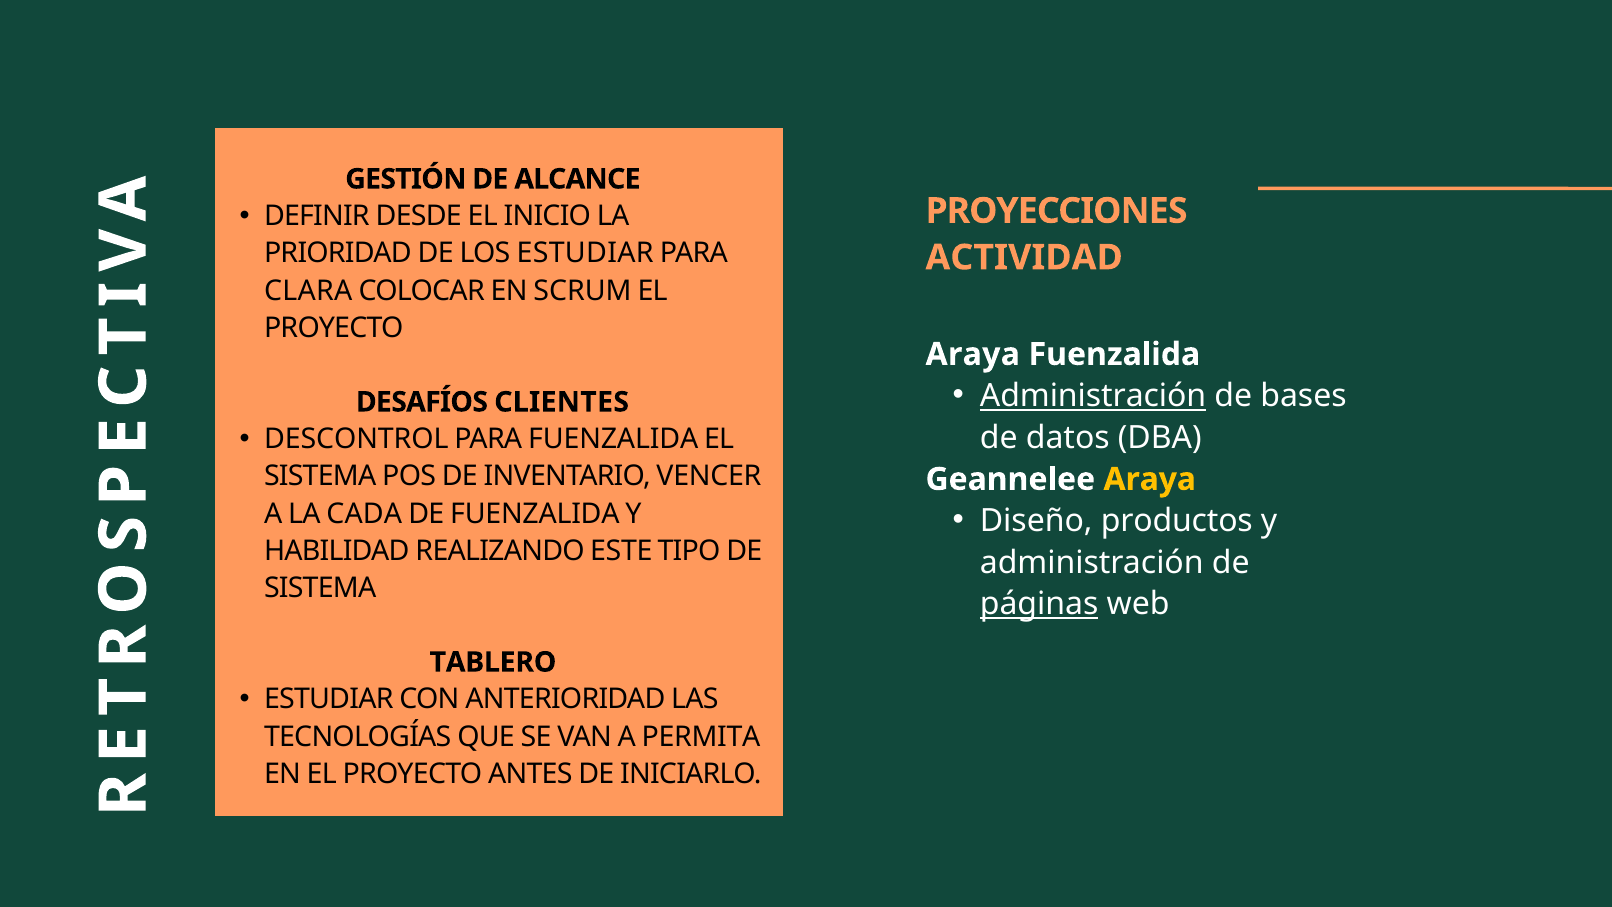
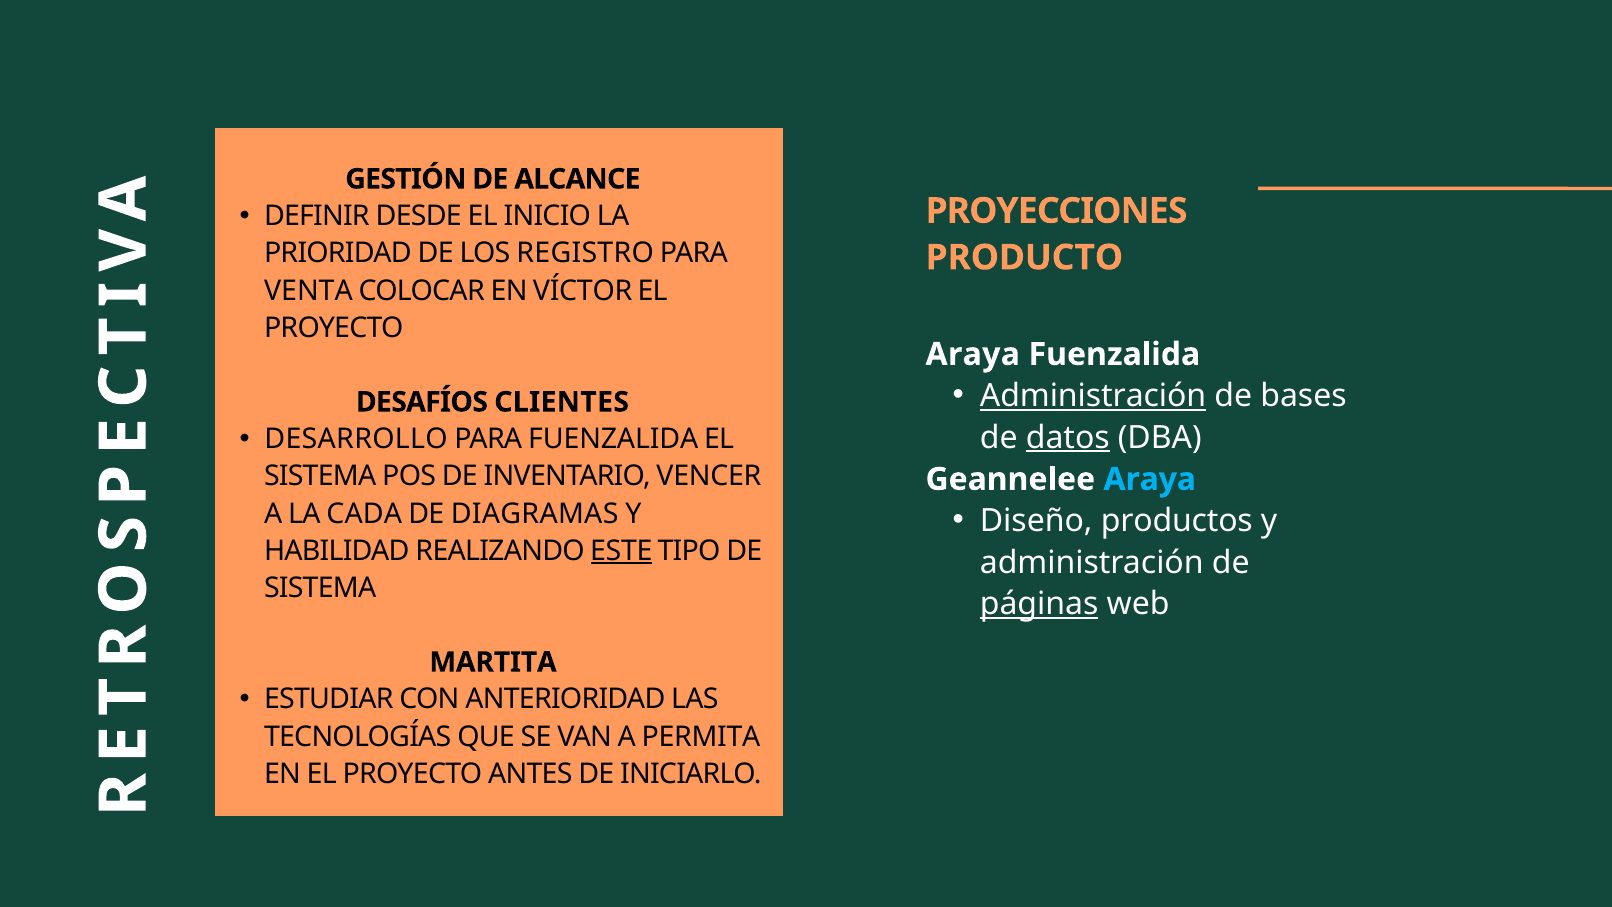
LOS ESTUDIAR: ESTUDIAR -> REGISTRO
ACTIVIDAD: ACTIVIDAD -> PRODUCTO
CLARA: CLARA -> VENTA
SCRUM: SCRUM -> VÍCTOR
DESCONTROL: DESCONTROL -> DESARROLLO
datos underline: none -> present
Araya at (1150, 479) colour: yellow -> light blue
DE FUENZALIDA: FUENZALIDA -> DIAGRAMAS
ESTE underline: none -> present
TABLERO: TABLERO -> MARTITA
